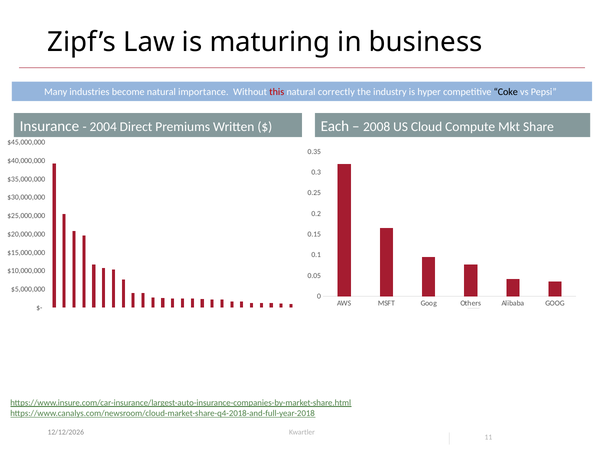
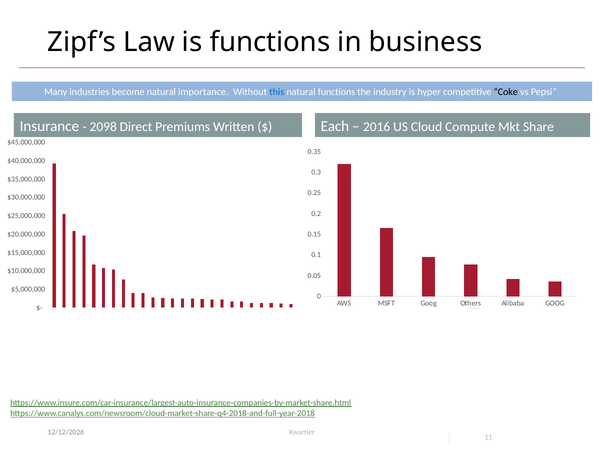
is maturing: maturing -> functions
this colour: red -> blue
natural correctly: correctly -> functions
2004: 2004 -> 2098
2008: 2008 -> 2016
